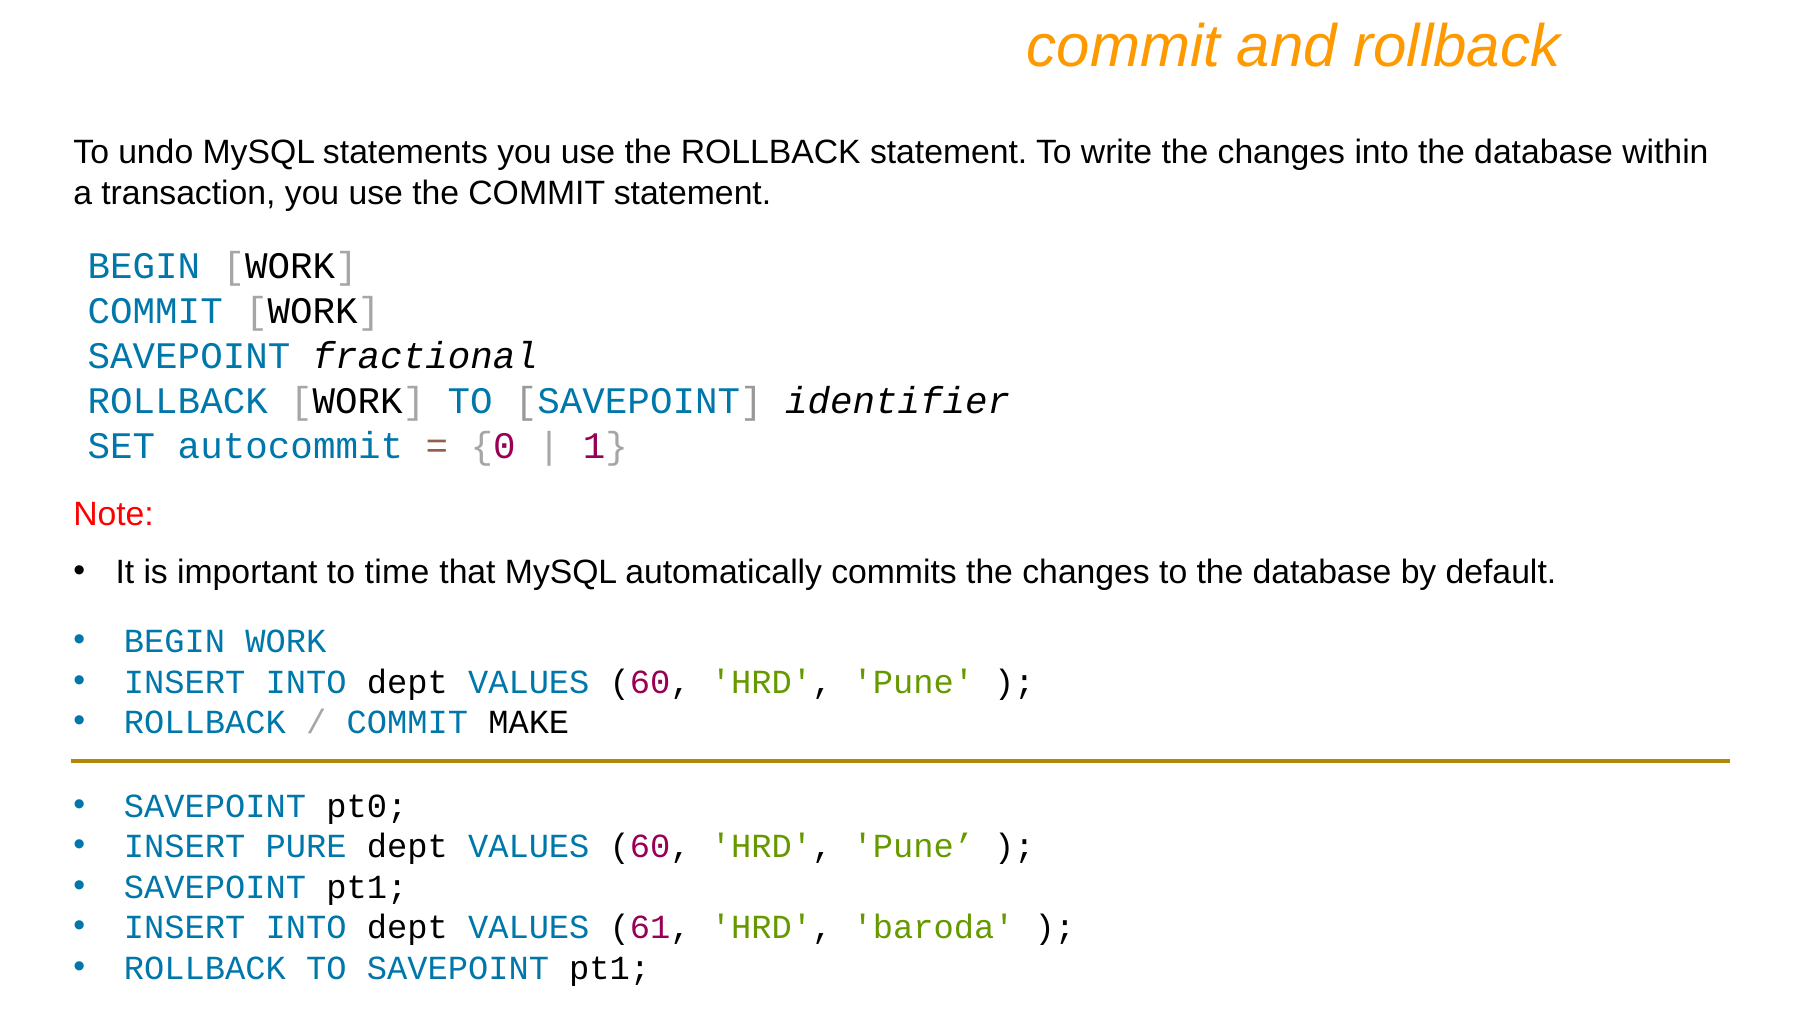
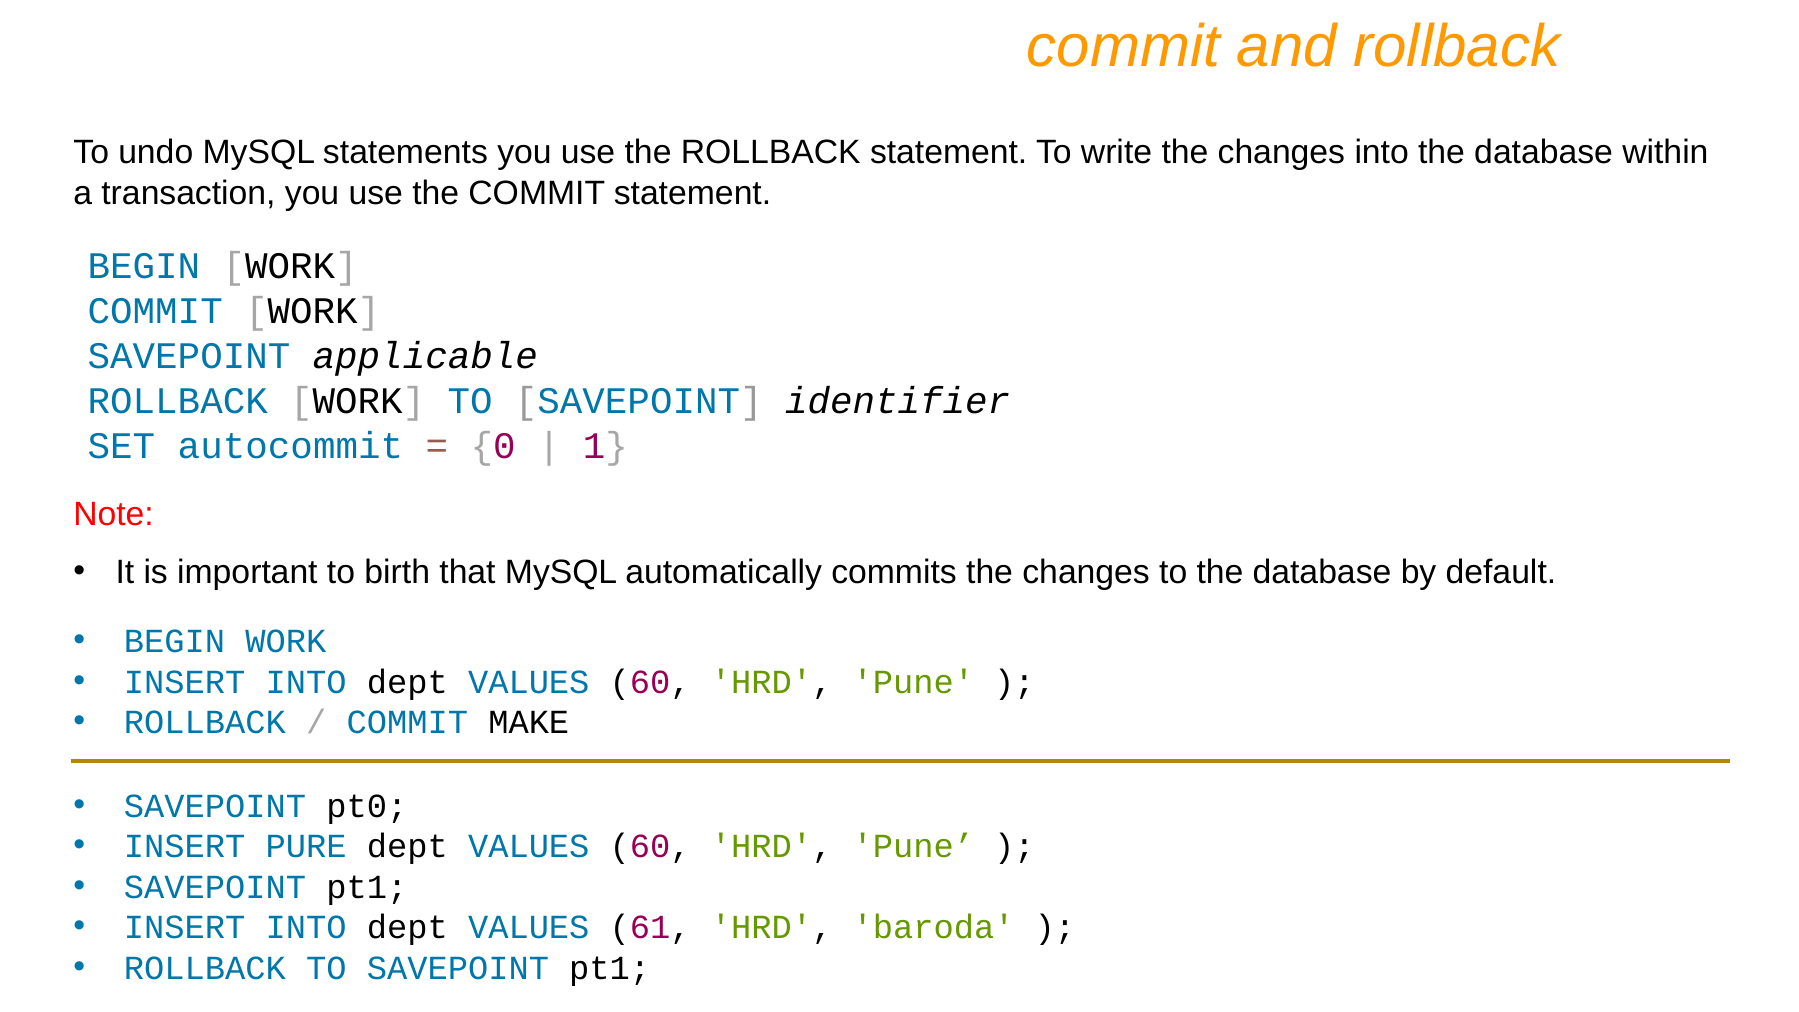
fractional: fractional -> applicable
time: time -> birth
